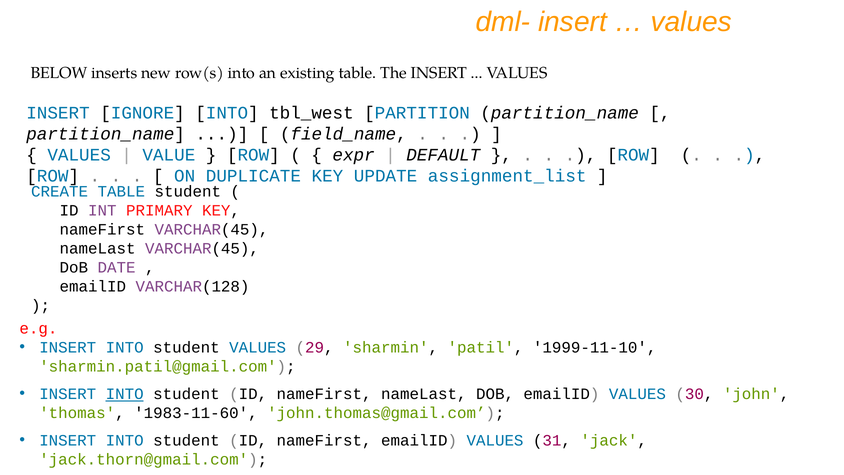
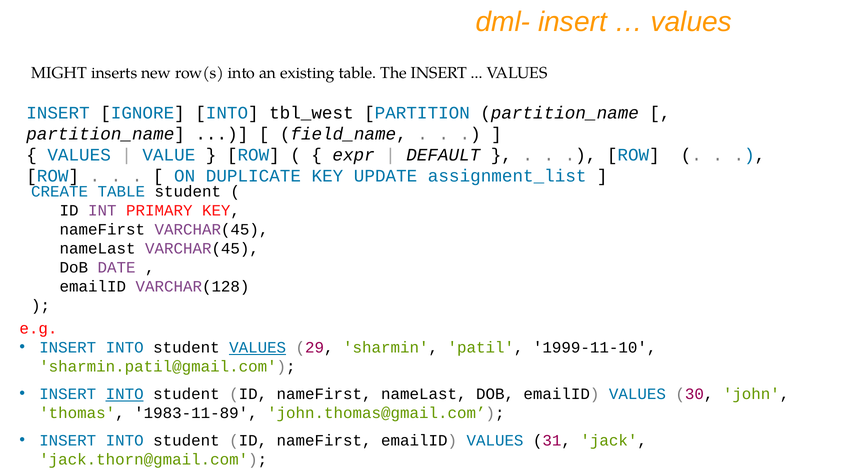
BELOW: BELOW -> MIGHT
VALUES at (258, 347) underline: none -> present
1983-11-60: 1983-11-60 -> 1983-11-89
